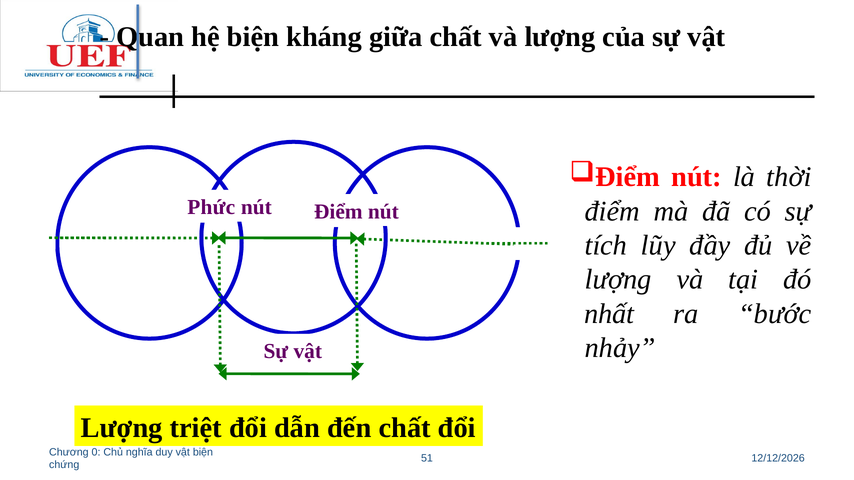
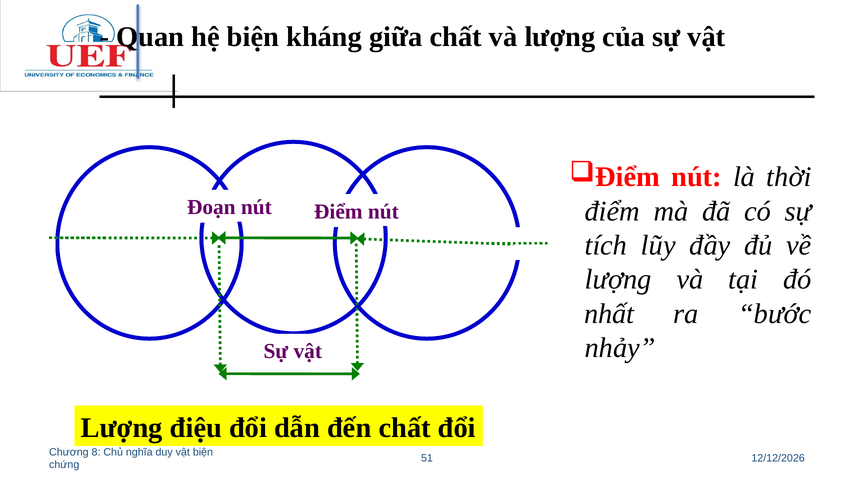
Phức: Phức -> Đoạn
triệt: triệt -> điệu
0: 0 -> 8
